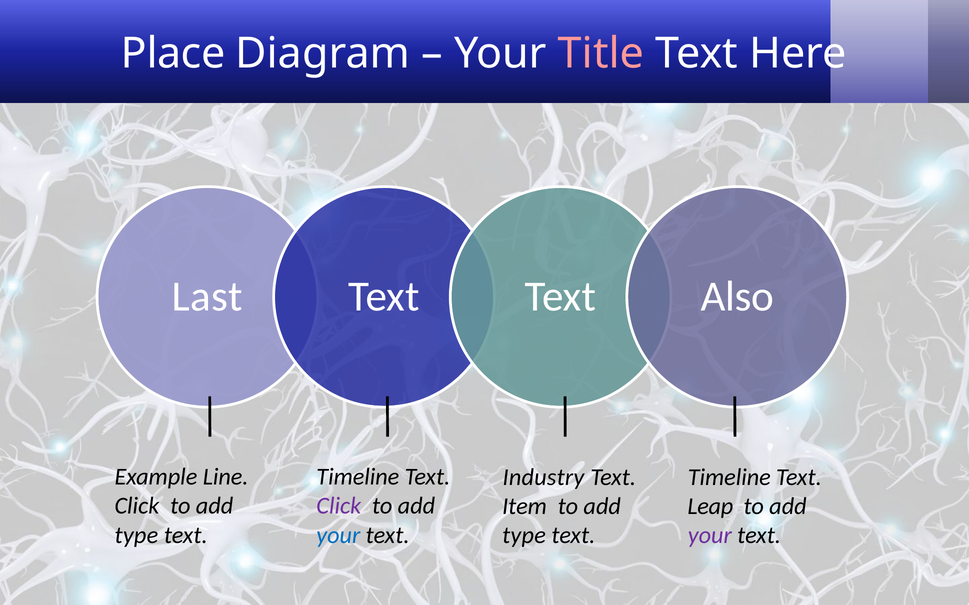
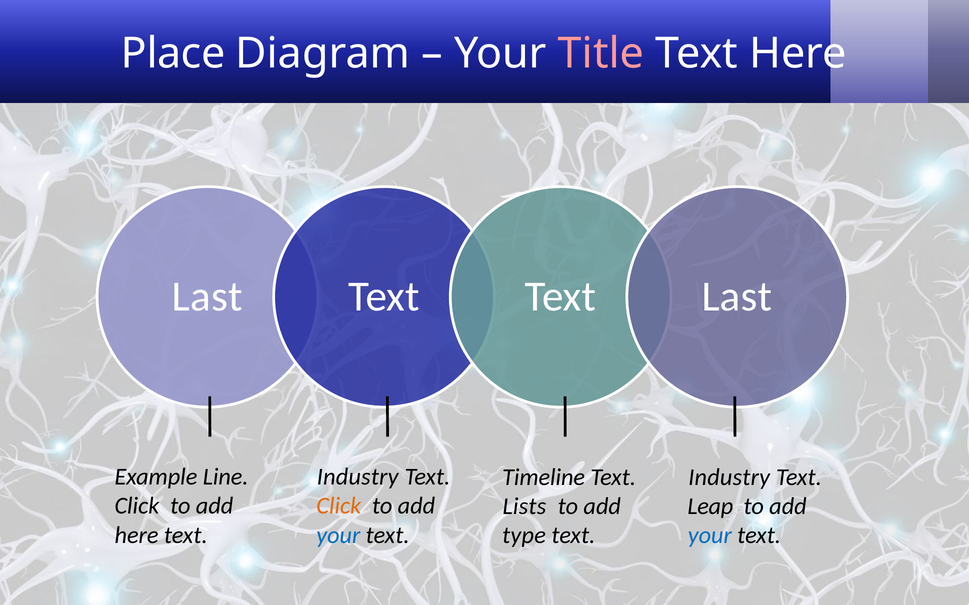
Text Also: Also -> Last
Timeline at (358, 477): Timeline -> Industry
Industry: Industry -> Timeline
Timeline at (729, 478): Timeline -> Industry
Click at (339, 507) colour: purple -> orange
Item: Item -> Lists
type at (136, 536): type -> here
your at (710, 536) colour: purple -> blue
